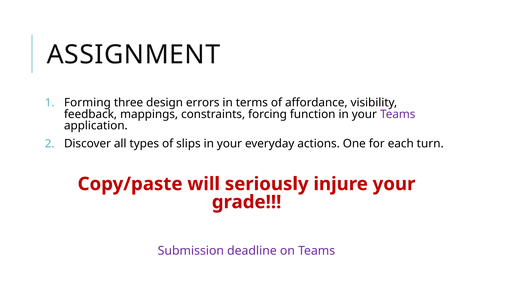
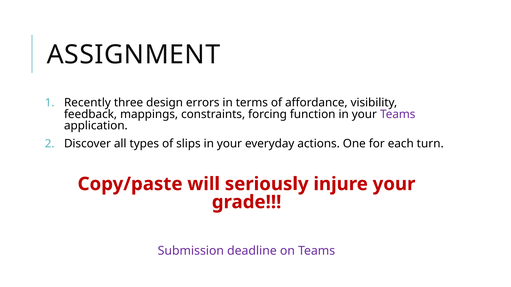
Forming: Forming -> Recently
